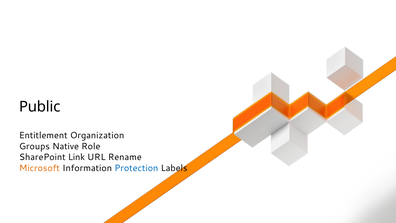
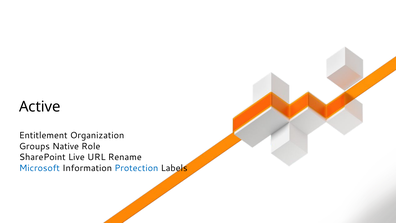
Public: Public -> Active
Link: Link -> Live
Microsoft colour: orange -> blue
